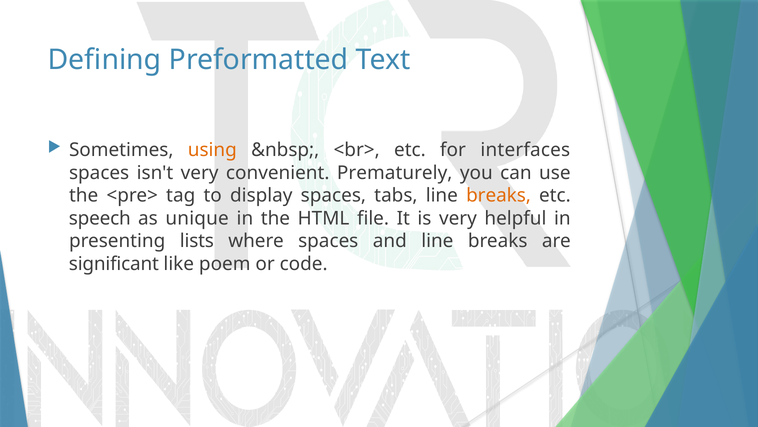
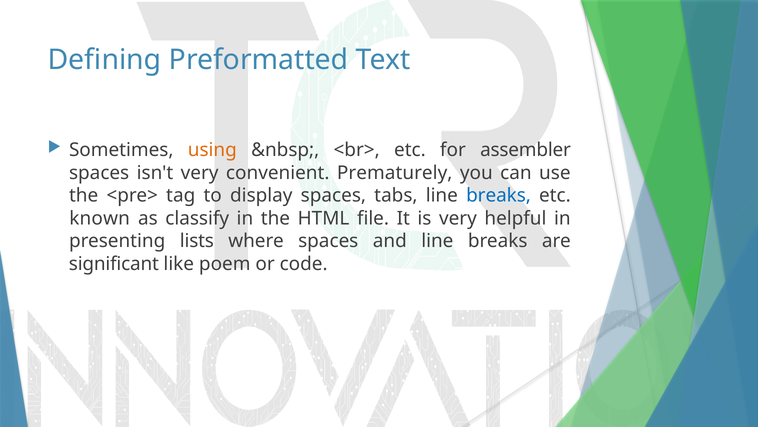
interfaces: interfaces -> assembler
breaks at (499, 195) colour: orange -> blue
speech: speech -> known
unique: unique -> classify
